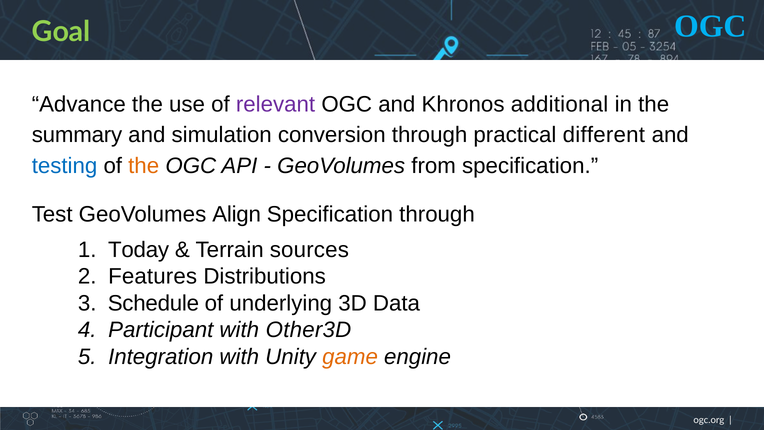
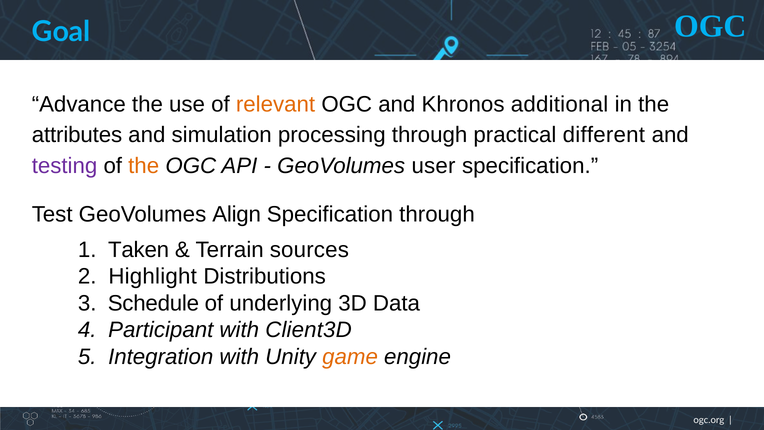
Goal colour: light green -> light blue
relevant colour: purple -> orange
summary: summary -> attributes
conversion: conversion -> processing
testing colour: blue -> purple
from: from -> user
Today: Today -> Taken
Features: Features -> Highlight
Other3D: Other3D -> Client3D
